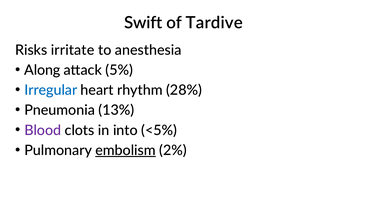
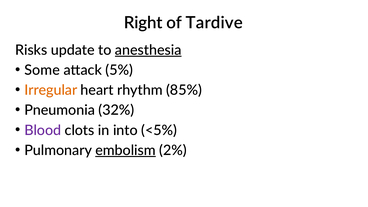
Swift: Swift -> Right
irritate: irritate -> update
anesthesia underline: none -> present
Along: Along -> Some
Irregular colour: blue -> orange
28%: 28% -> 85%
13%: 13% -> 32%
